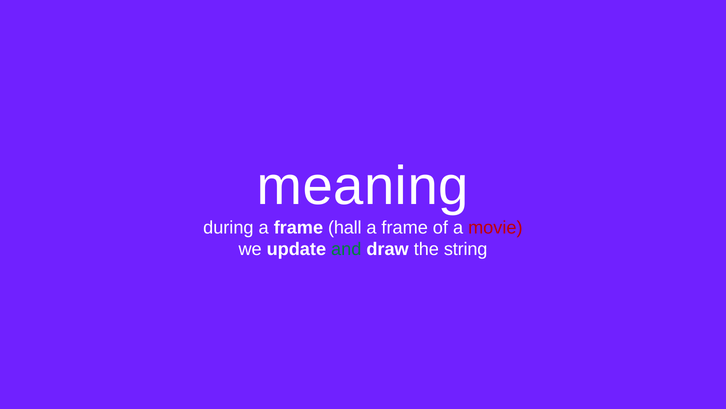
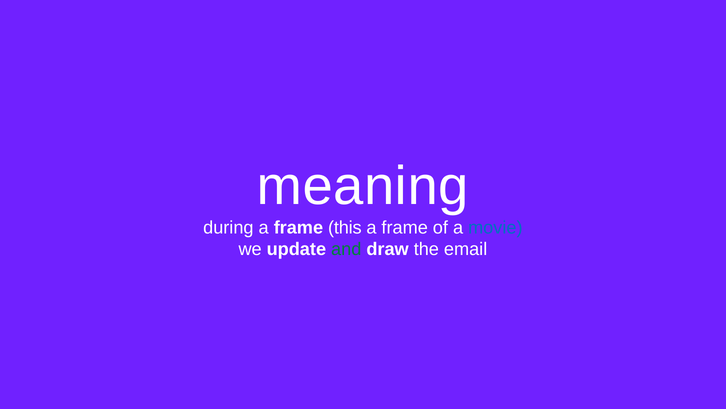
hall: hall -> this
movie colour: red -> blue
string: string -> email
